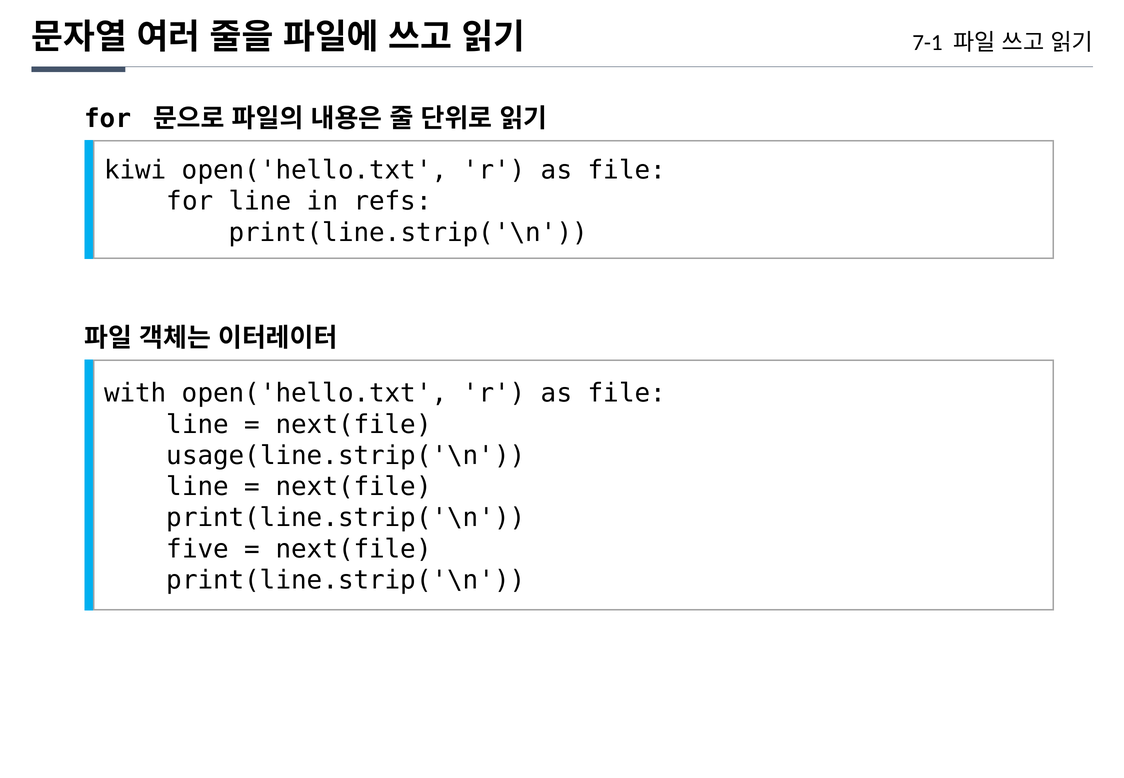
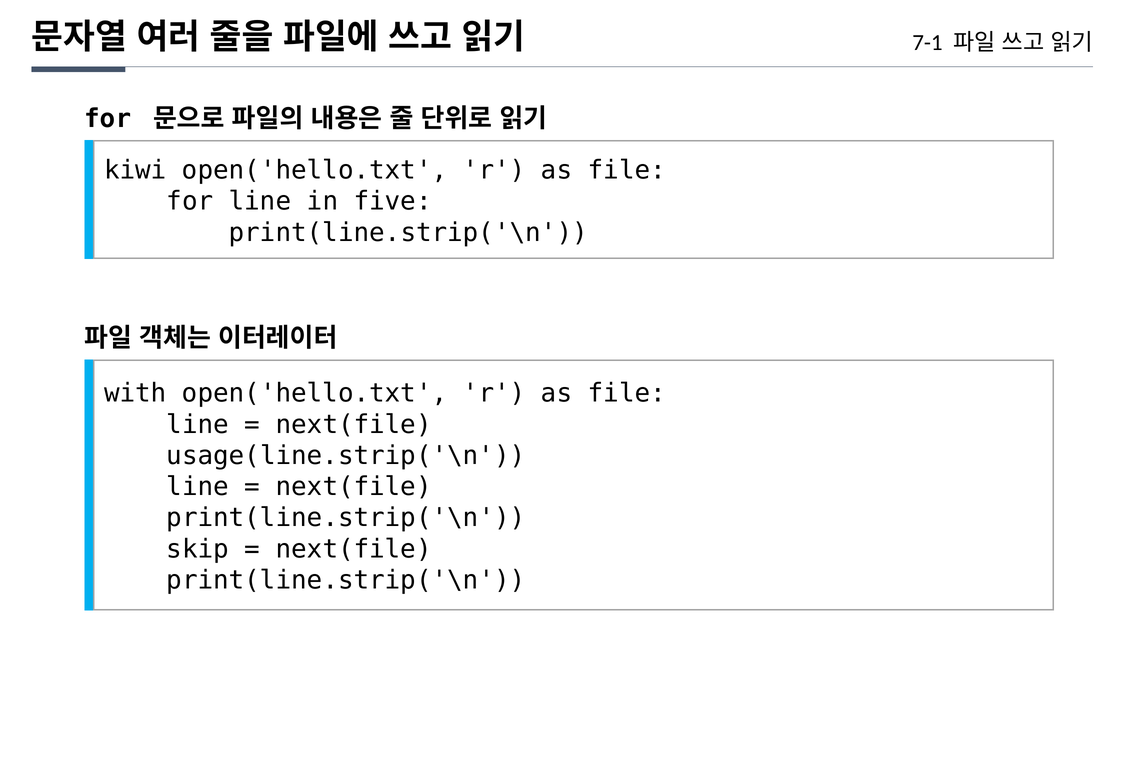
refs: refs -> five
five: five -> skip
